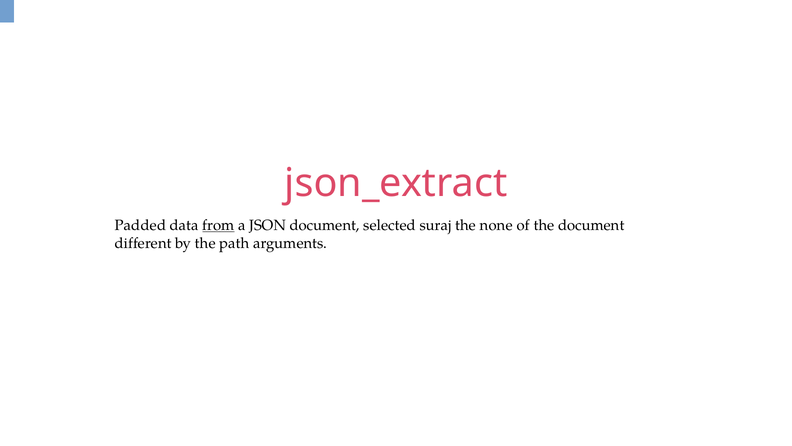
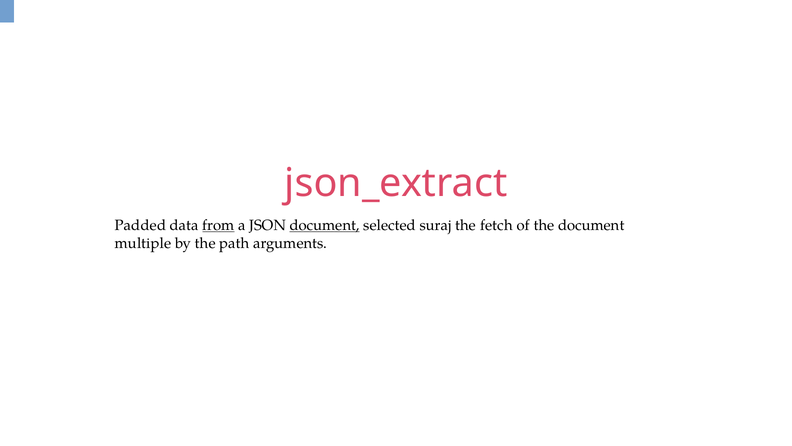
document at (325, 225) underline: none -> present
none: none -> fetch
different: different -> multiple
